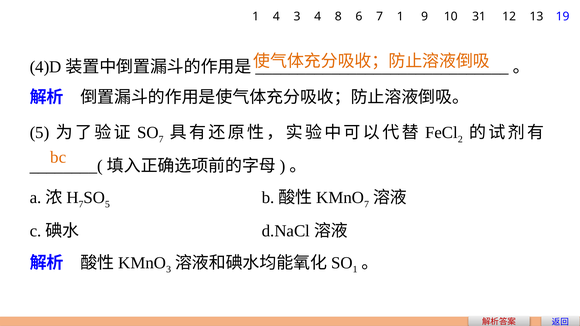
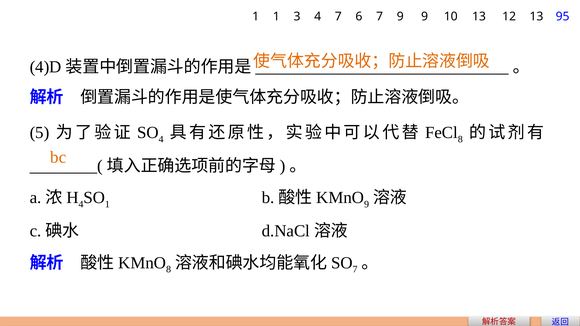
1 4: 4 -> 1
4 8: 8 -> 7
7 1: 1 -> 9
10 31: 31 -> 13
19: 19 -> 95
7 at (161, 139): 7 -> 4
2 at (460, 139): 2 -> 8
7 at (81, 205): 7 -> 4
5 at (107, 205): 5 -> 1
7 at (367, 205): 7 -> 9
3 at (169, 270): 3 -> 8
1 at (355, 270): 1 -> 7
